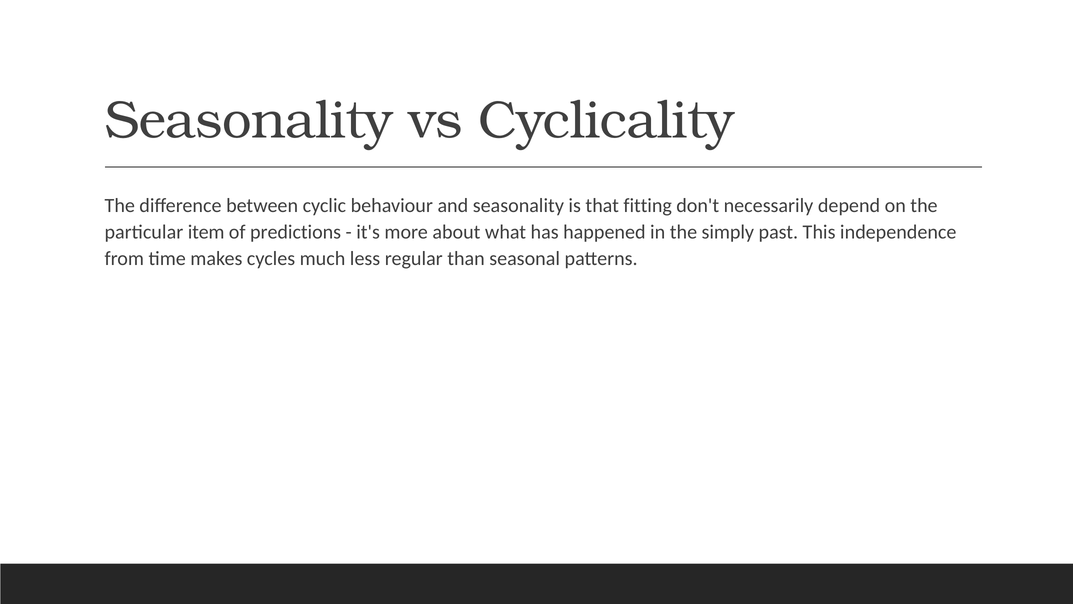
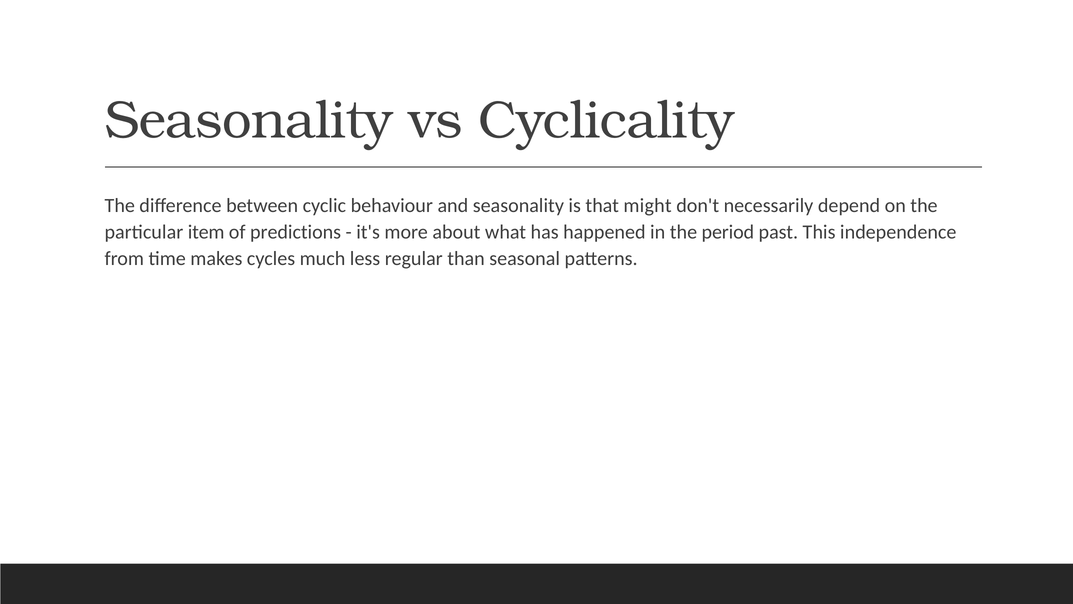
fitting: fitting -> might
simply: simply -> period
